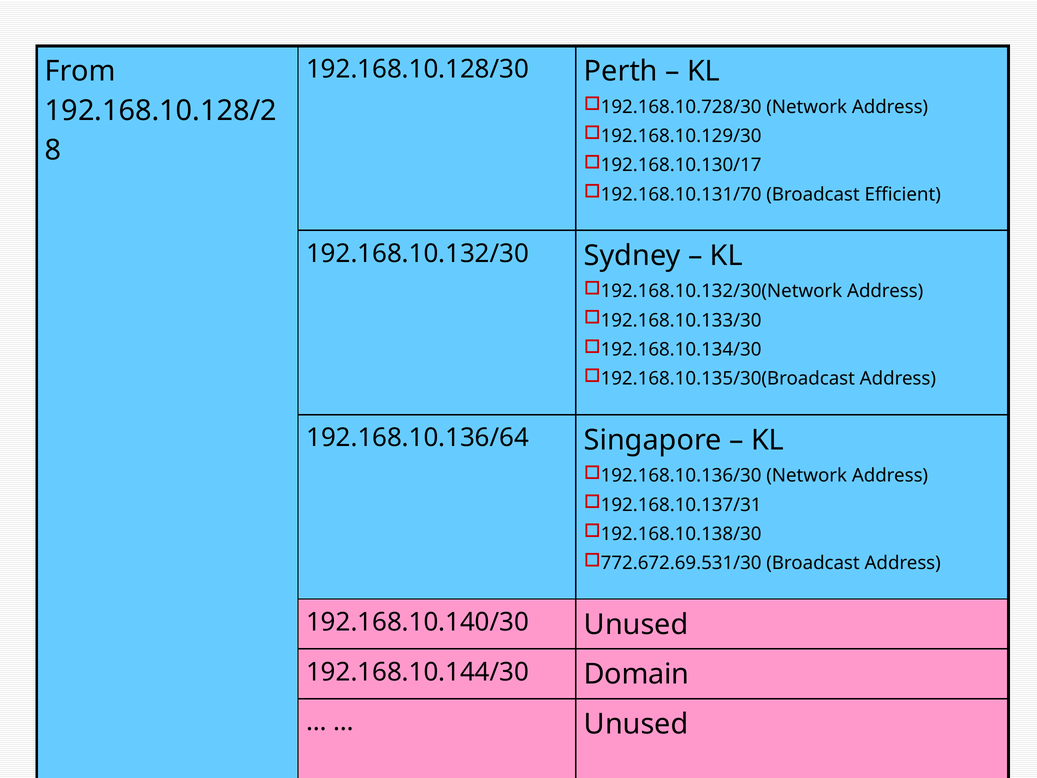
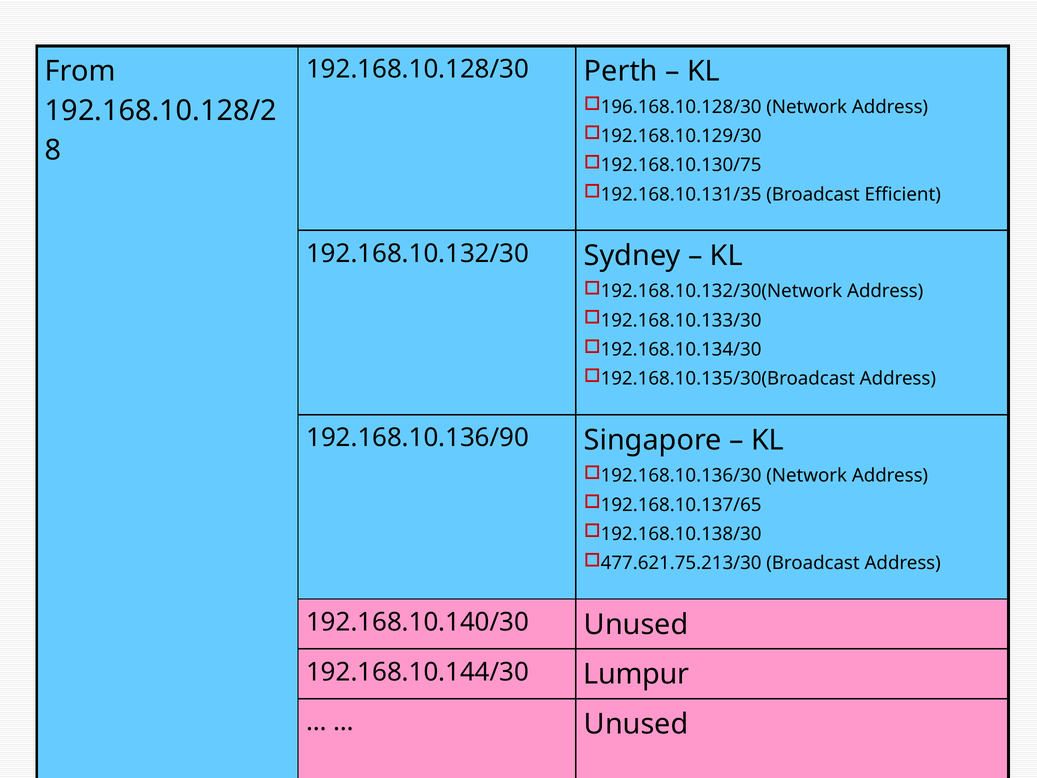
192.168.10.728/30: 192.168.10.728/30 -> 196.168.10.128/30
192.168.10.130/17: 192.168.10.130/17 -> 192.168.10.130/75
192.168.10.131/70: 192.168.10.131/70 -> 192.168.10.131/35
192.168.10.136/64: 192.168.10.136/64 -> 192.168.10.136/90
192.168.10.137/31: 192.168.10.137/31 -> 192.168.10.137/65
772.672.69.531/30: 772.672.69.531/30 -> 477.621.75.213/30
Domain: Domain -> Lumpur
